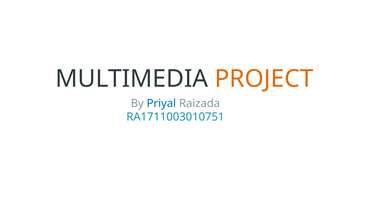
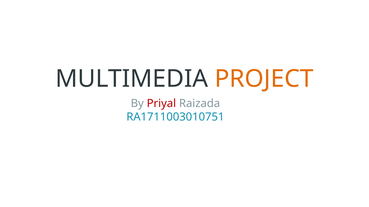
Priyal colour: blue -> red
